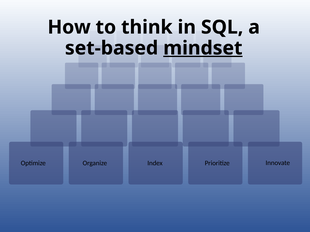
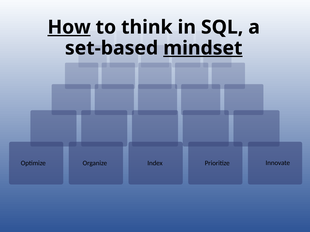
How underline: none -> present
